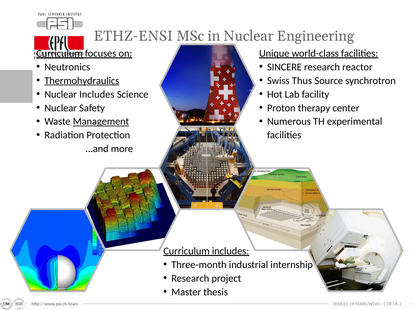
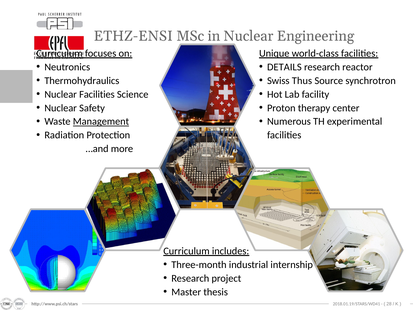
SINCERE: SINCERE -> DETAILS
Thermohydraulics underline: present -> none
Nuclear Includes: Includes -> Facilities
